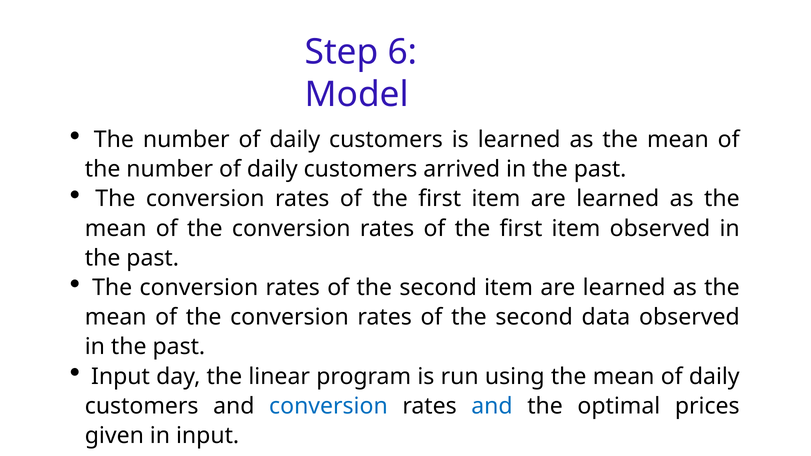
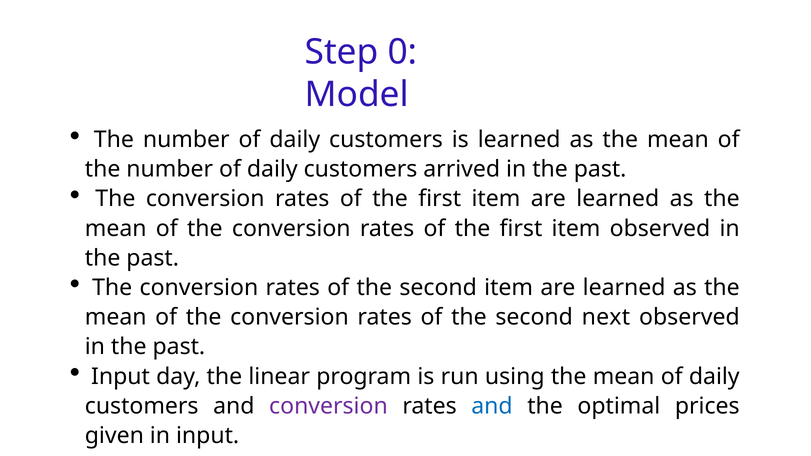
6: 6 -> 0
data: data -> next
conversion at (328, 406) colour: blue -> purple
